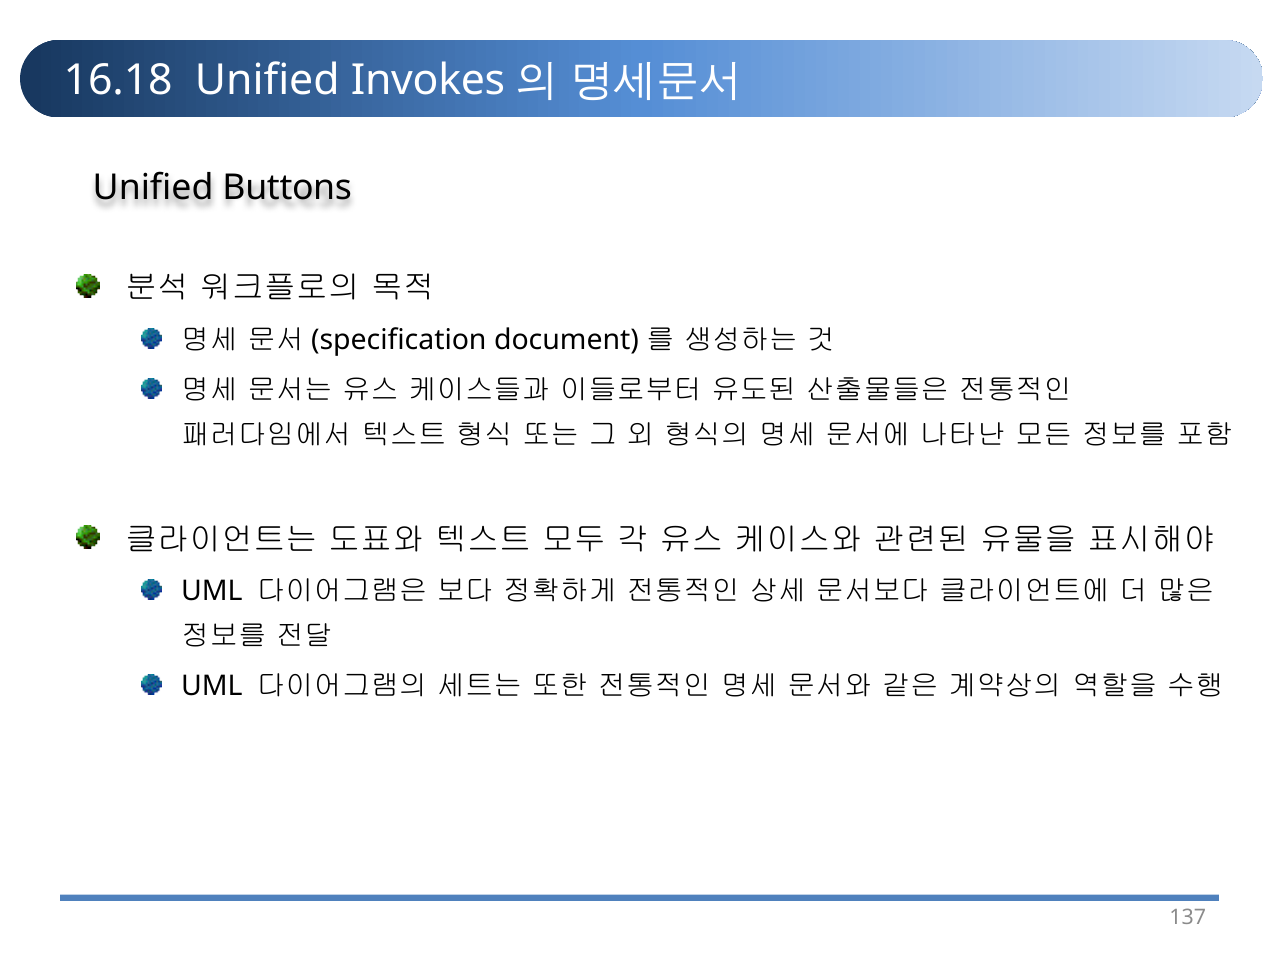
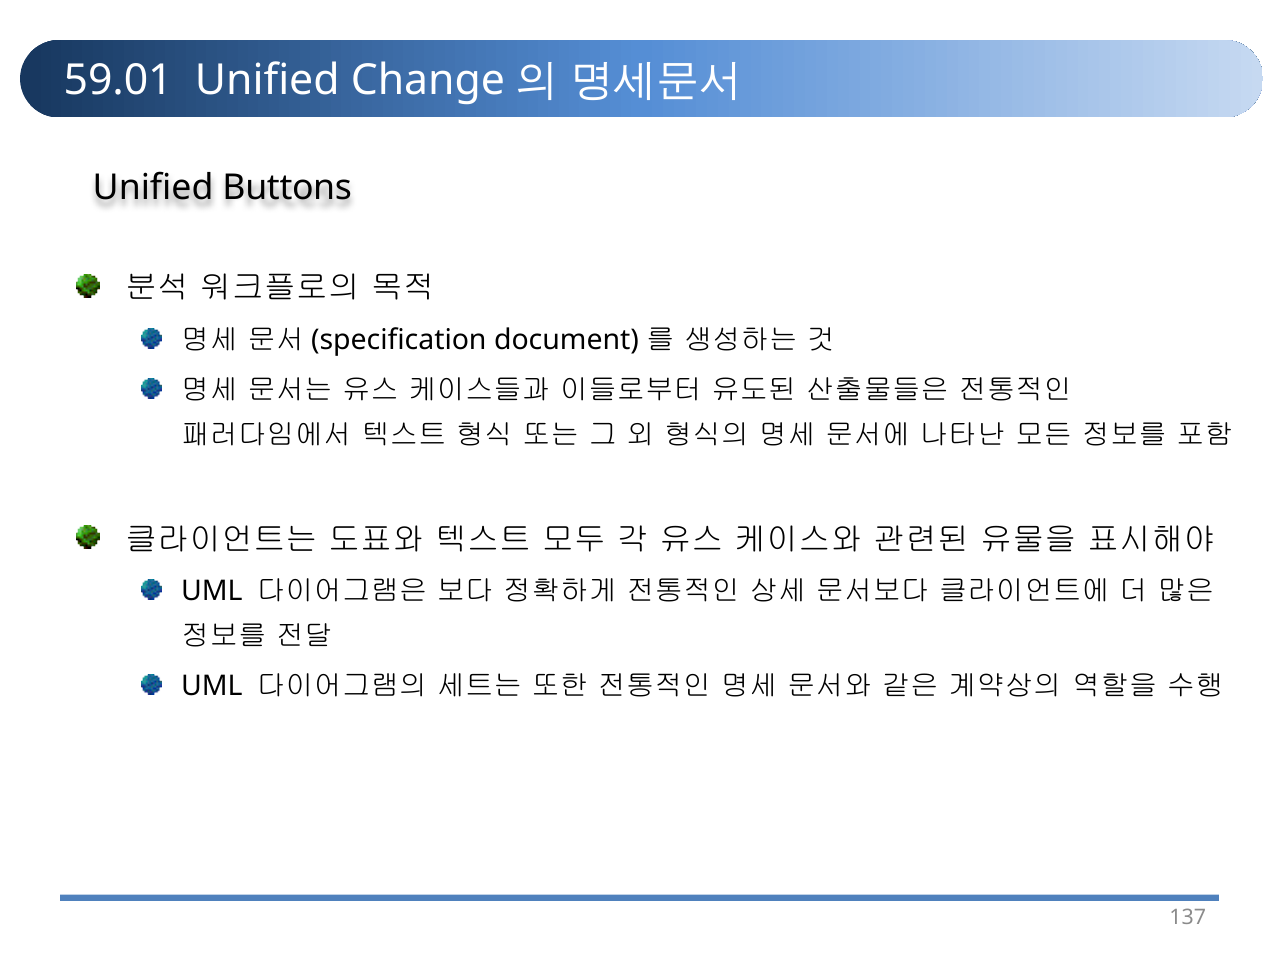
16.18: 16.18 -> 59.01
Invokes: Invokes -> Change
